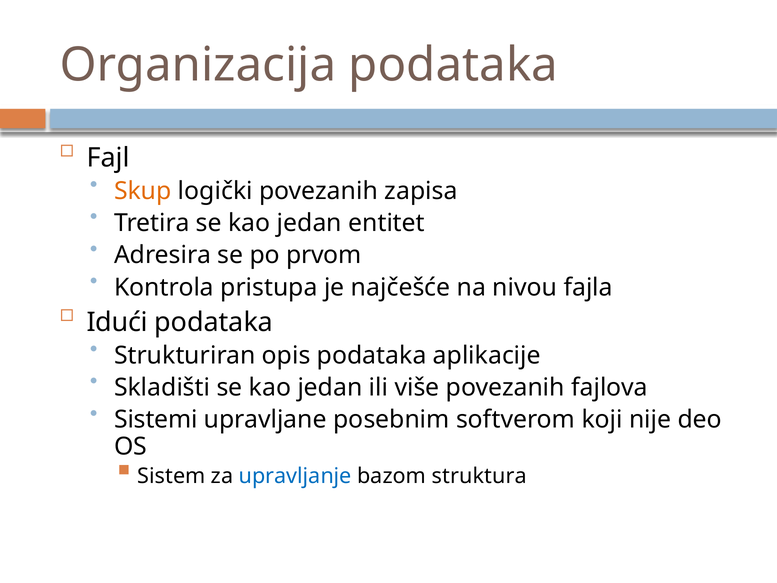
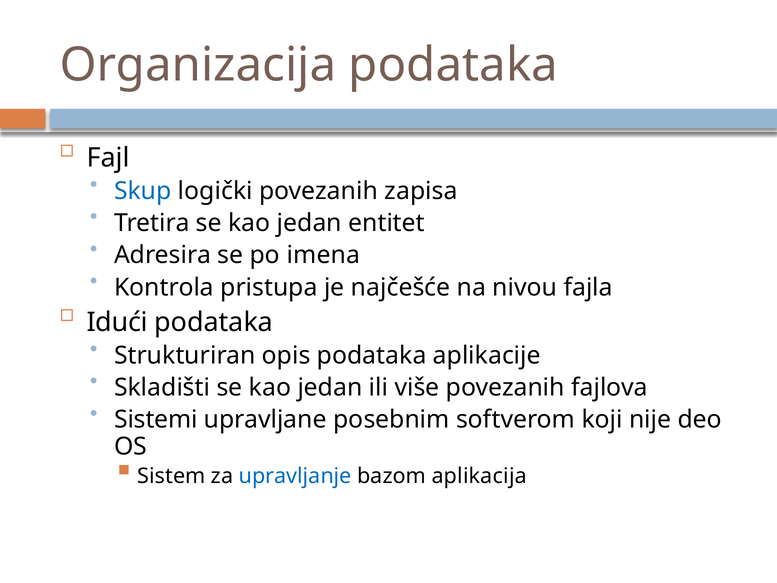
Skup colour: orange -> blue
prvom: prvom -> imena
struktura: struktura -> aplikacija
